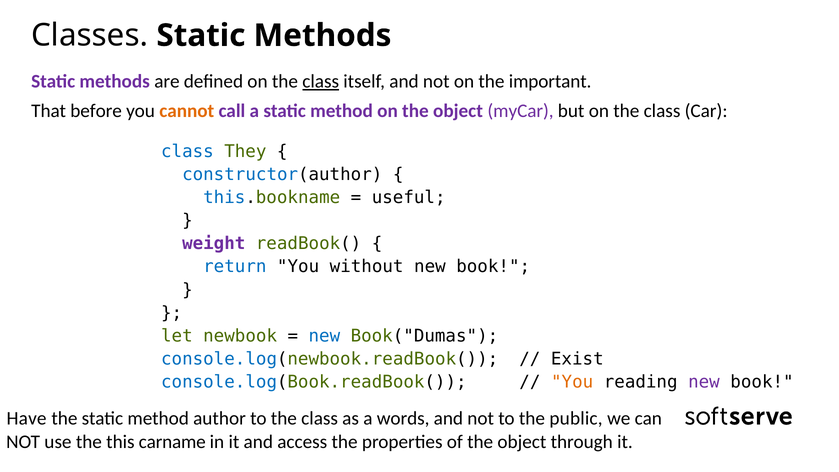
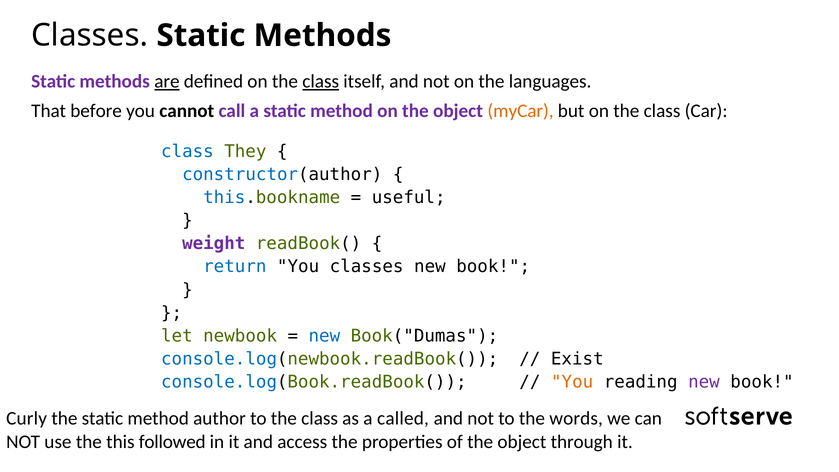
are underline: none -> present
important: important -> languages
cannot colour: orange -> black
myCar colour: purple -> orange
You without: without -> classes
Have: Have -> Curly
words: words -> called
public: public -> words
carname: carname -> followed
